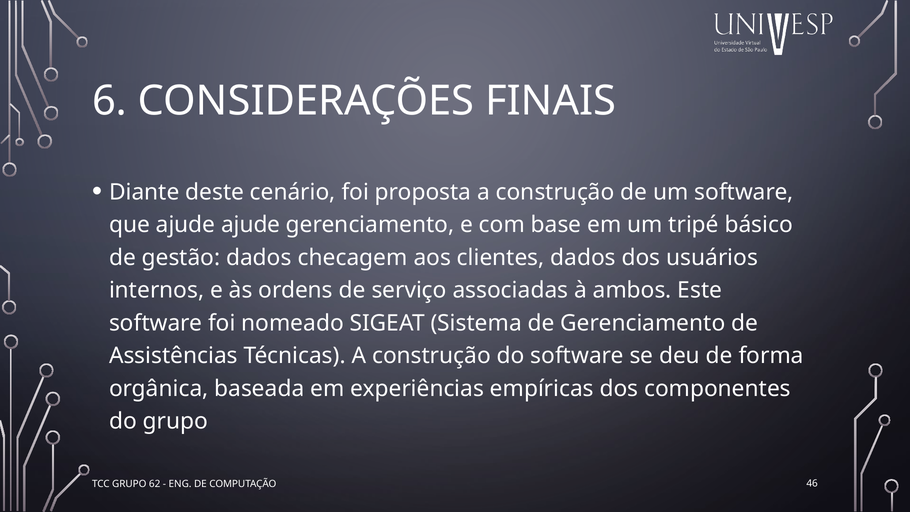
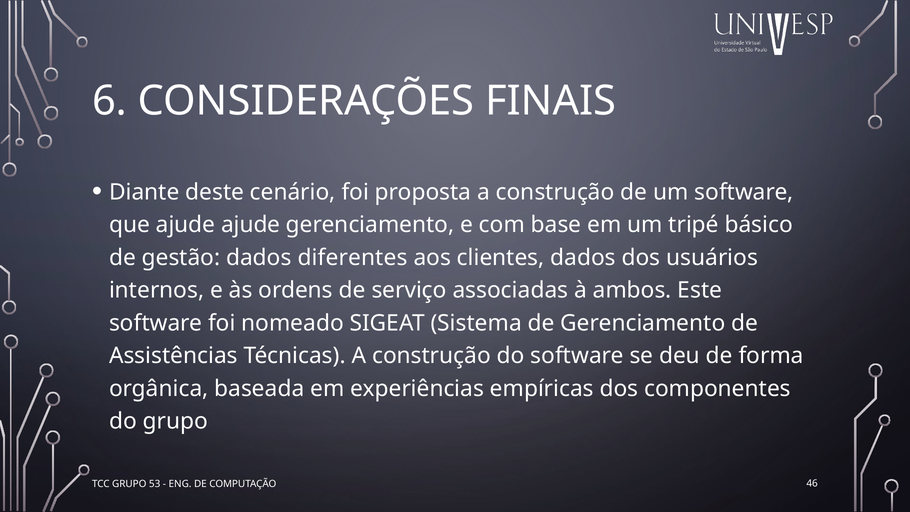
checagem: checagem -> diferentes
62: 62 -> 53
